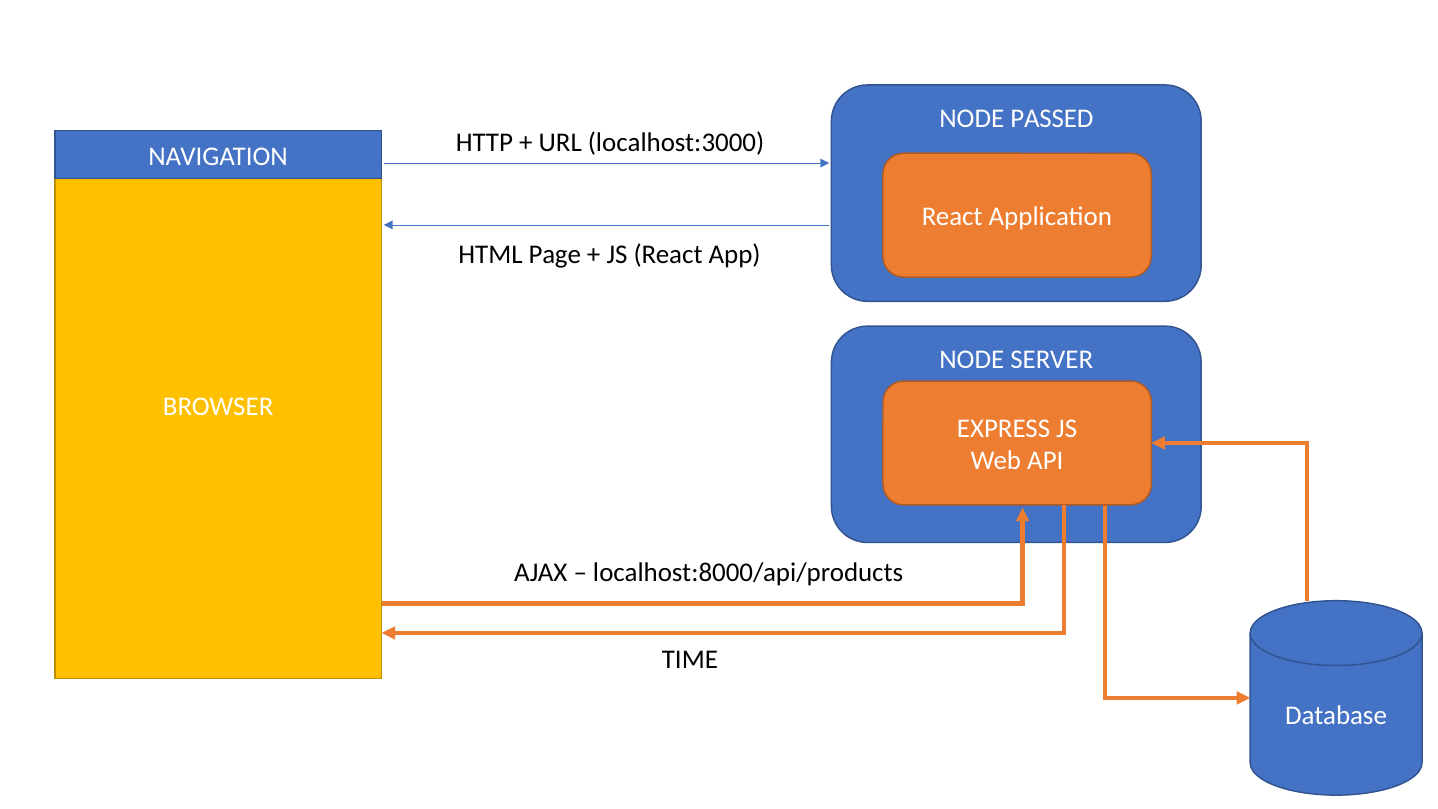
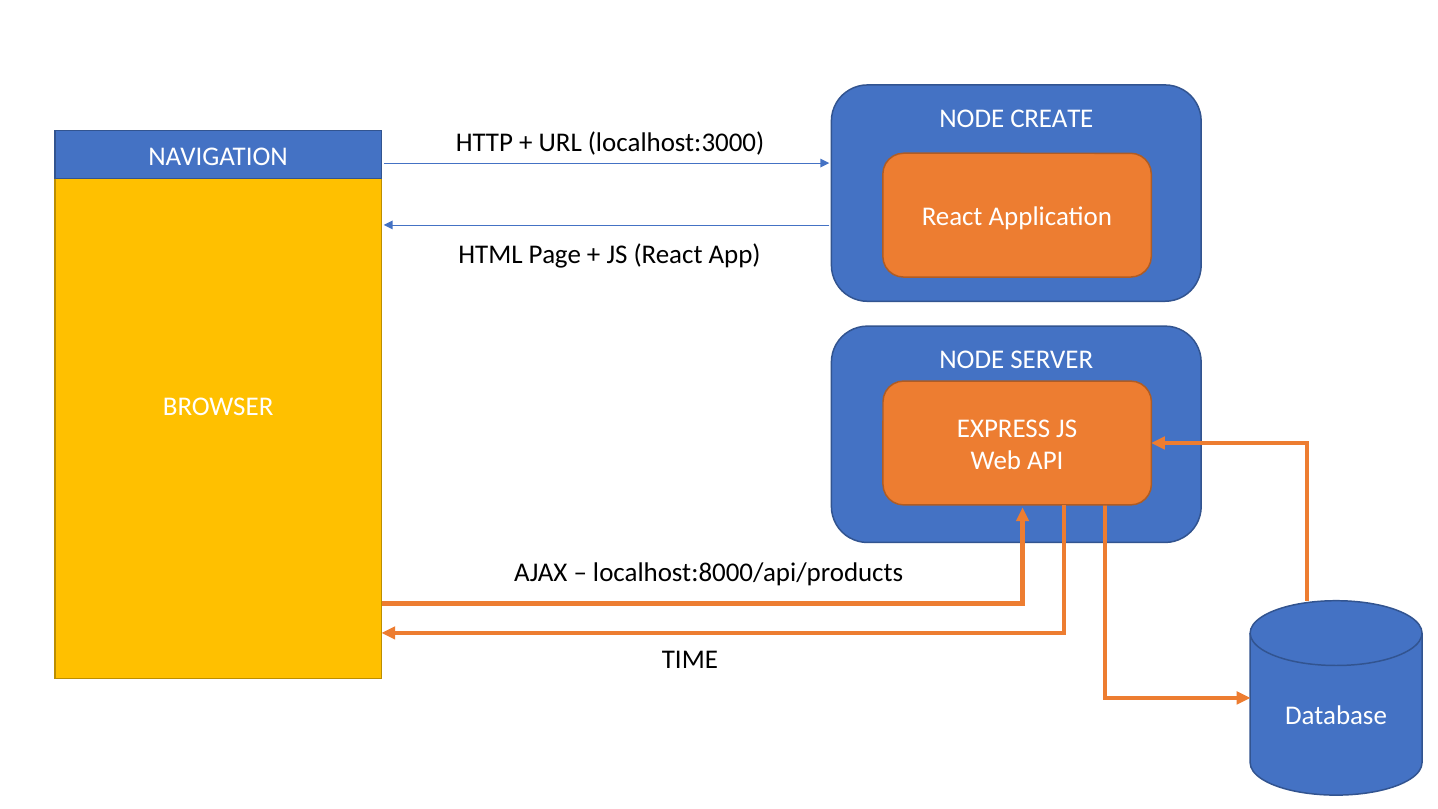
PASSED: PASSED -> CREATE
